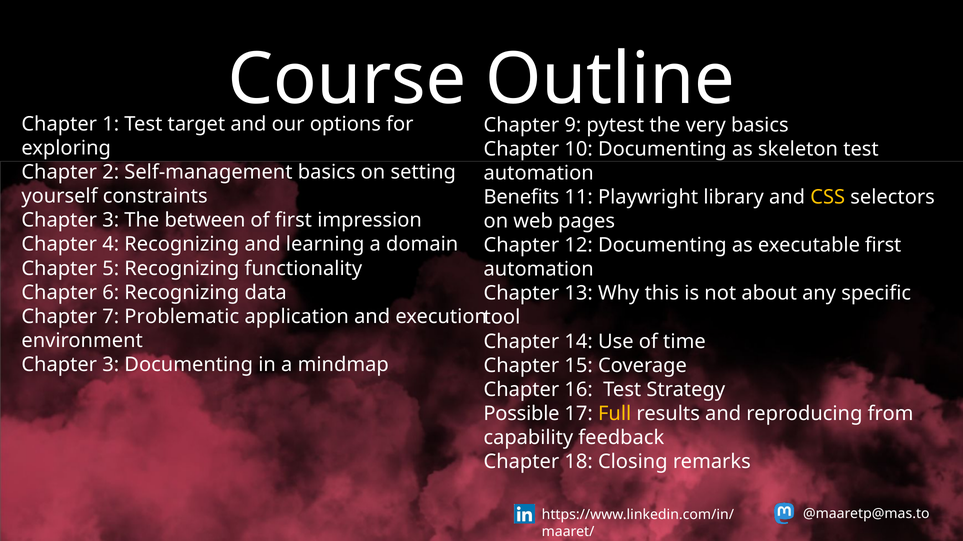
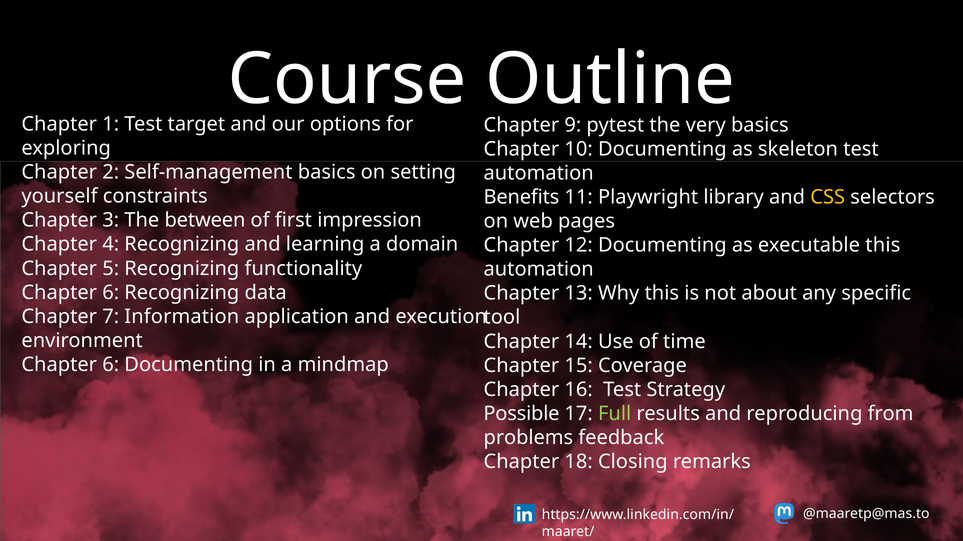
executable first: first -> this
Problematic: Problematic -> Information
3 at (111, 365): 3 -> 6
Full colour: yellow -> light green
capability: capability -> problems
